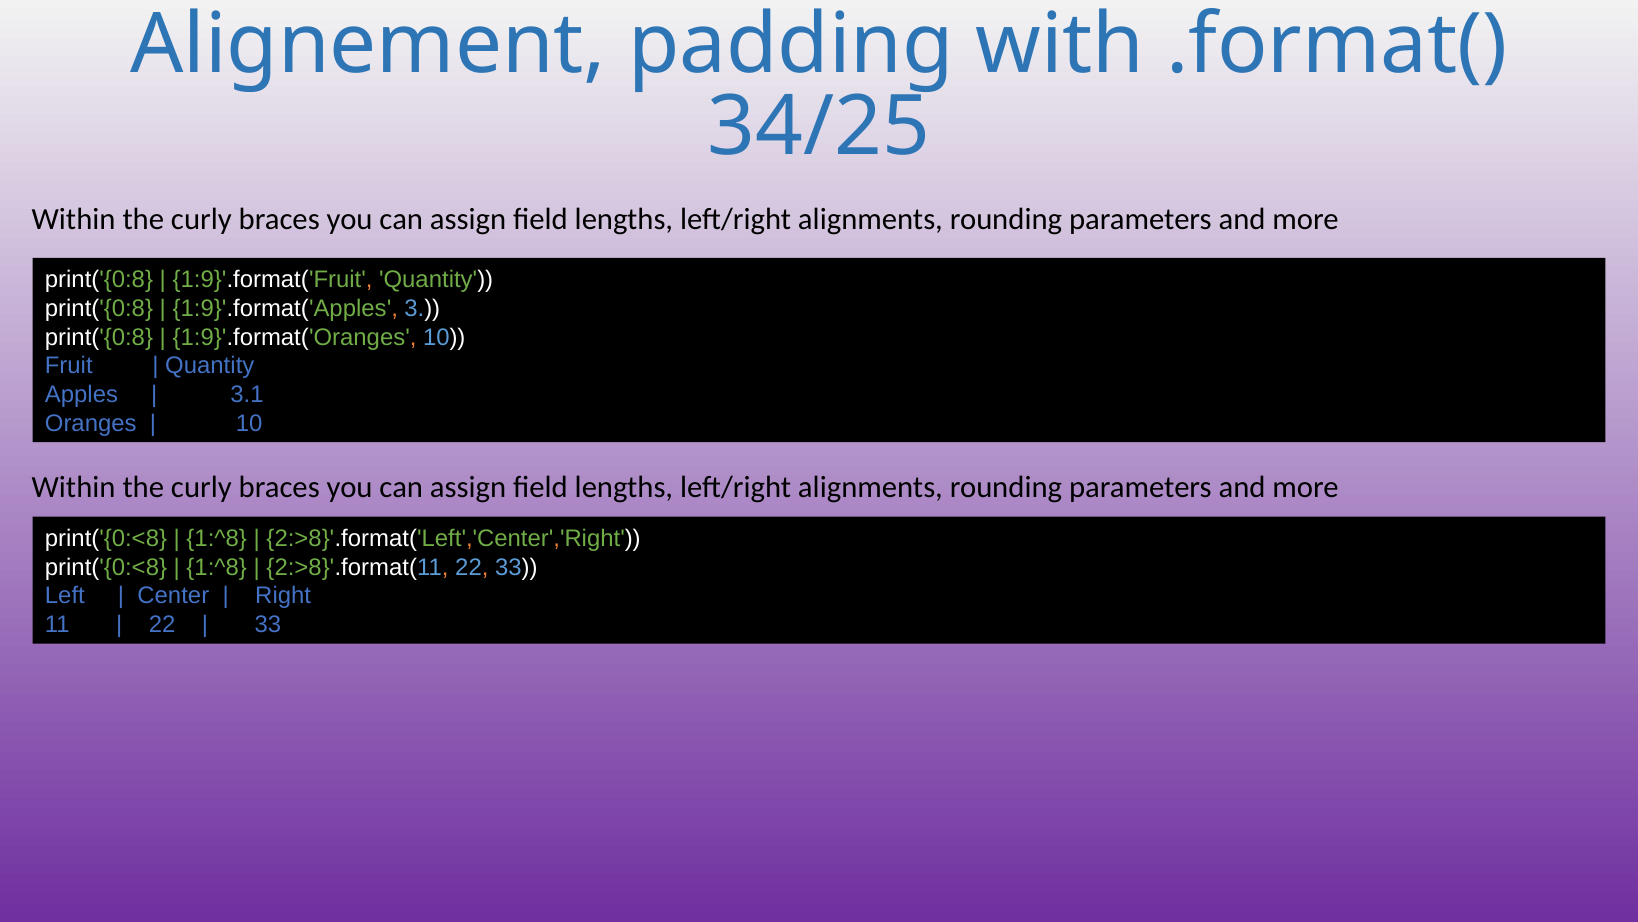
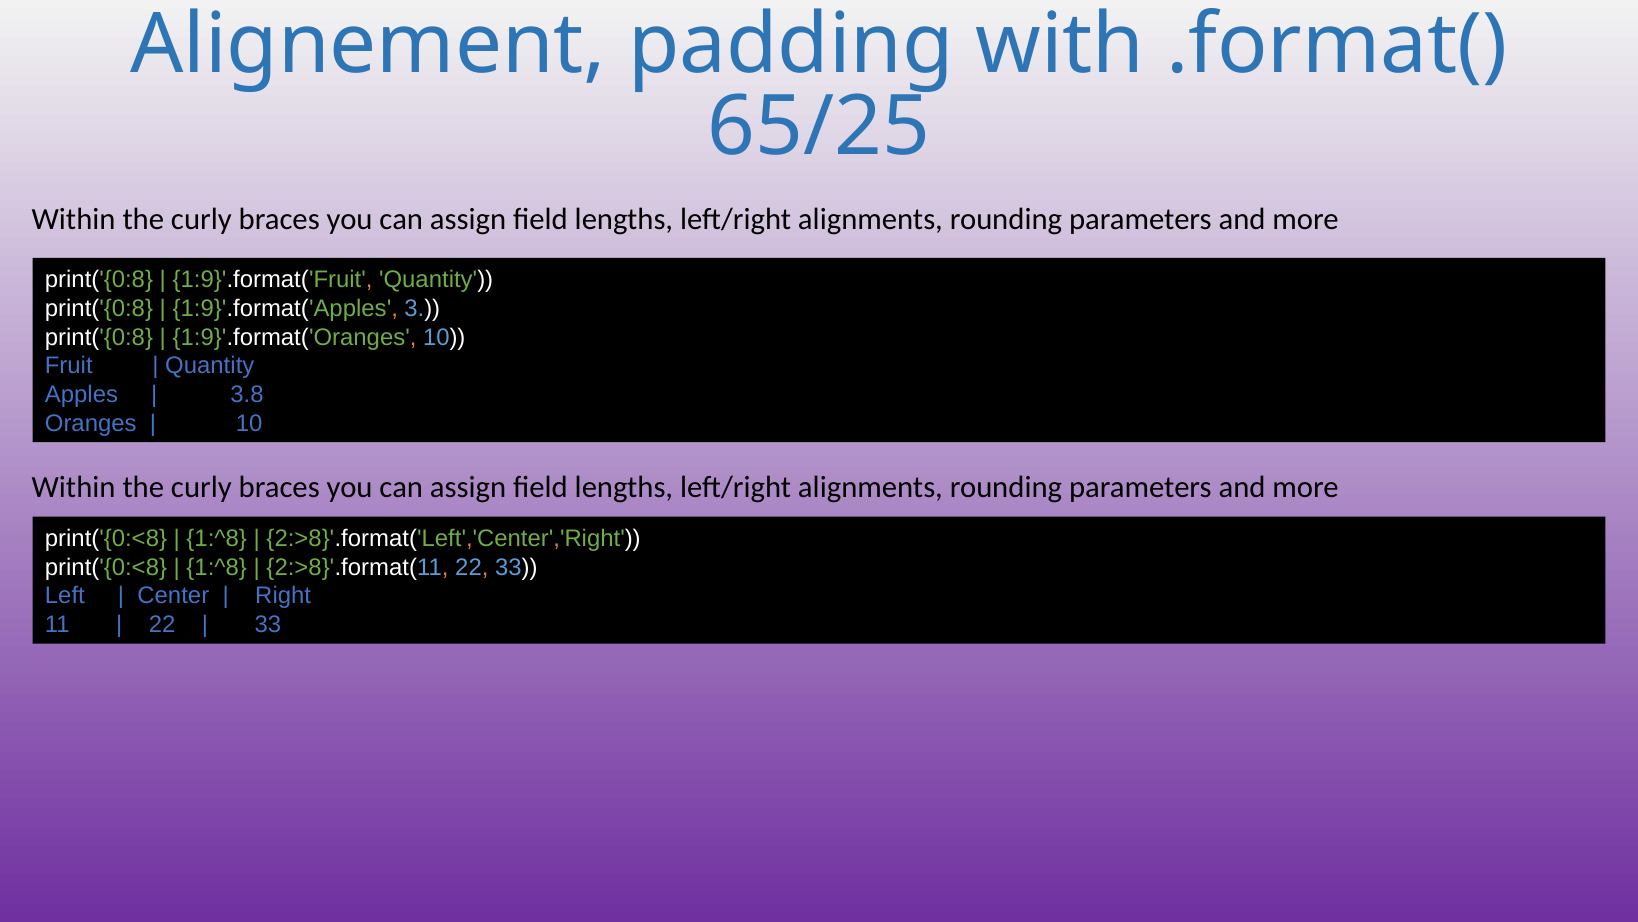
34/25: 34/25 -> 65/25
3.1: 3.1 -> 3.8
